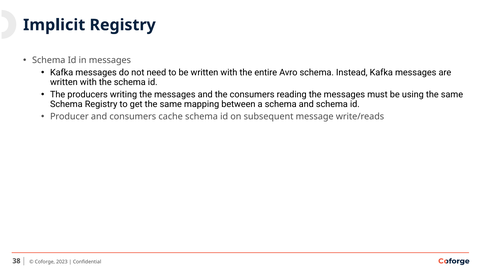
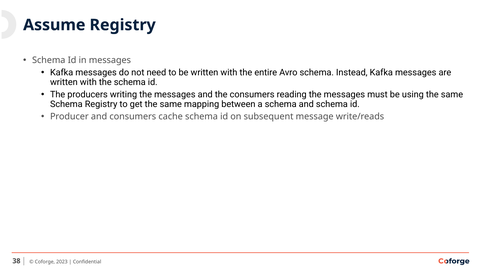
Implicit: Implicit -> Assume
